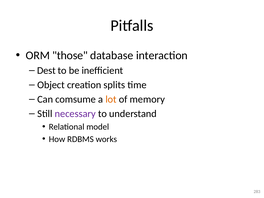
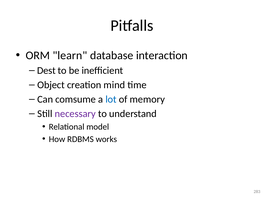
those: those -> learn
splits: splits -> mind
lot colour: orange -> blue
